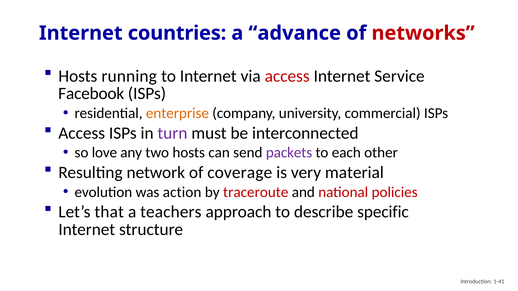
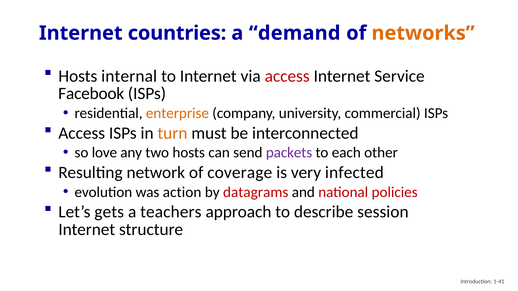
advance: advance -> demand
networks colour: red -> orange
running: running -> internal
turn colour: purple -> orange
material: material -> infected
traceroute: traceroute -> datagrams
that: that -> gets
specific: specific -> session
